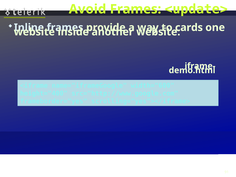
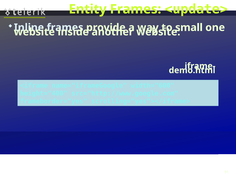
Avoid: Avoid -> Entity
cards: cards -> small
